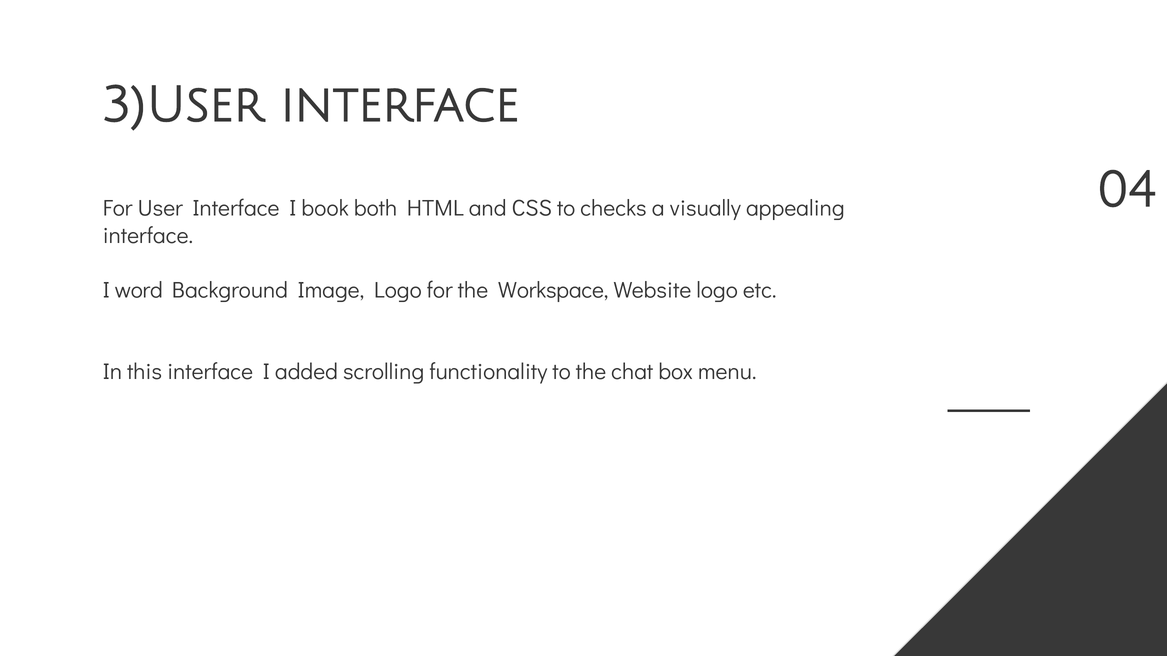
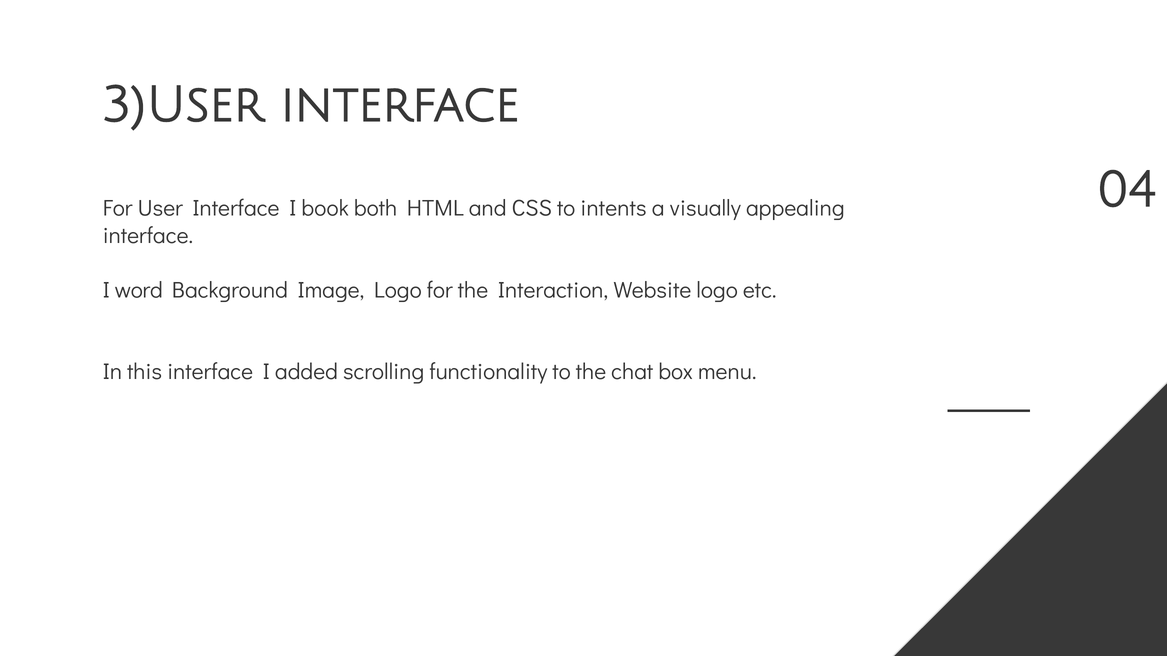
checks: checks -> intents
Workspace: Workspace -> Interaction
